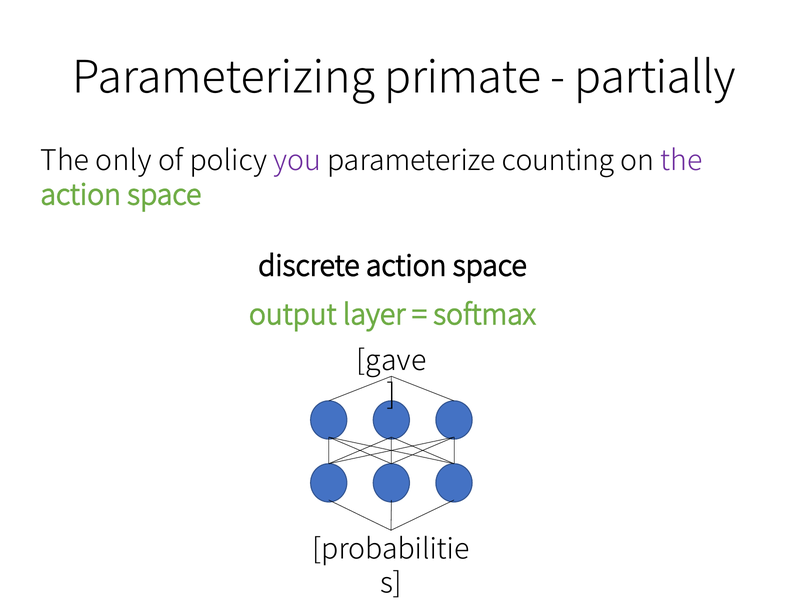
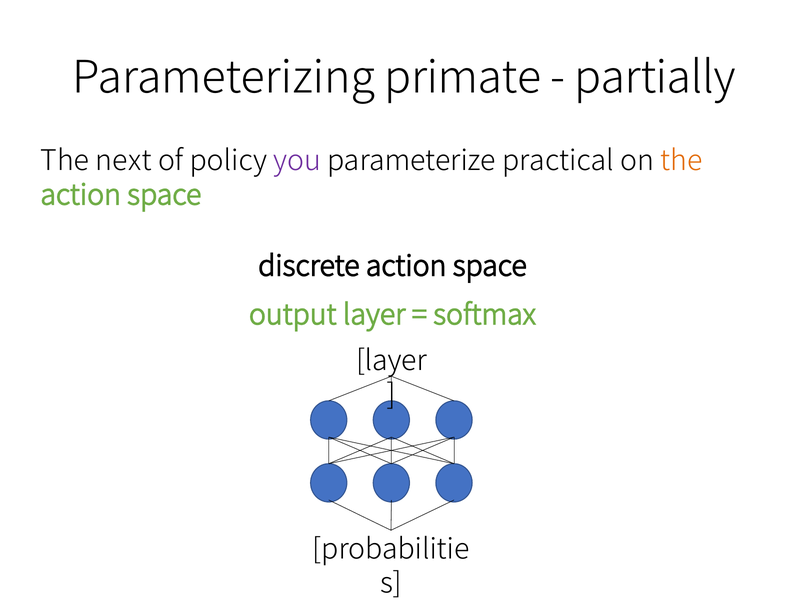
only: only -> next
counting: counting -> practical
the at (681, 161) colour: purple -> orange
gave at (391, 361): gave -> layer
